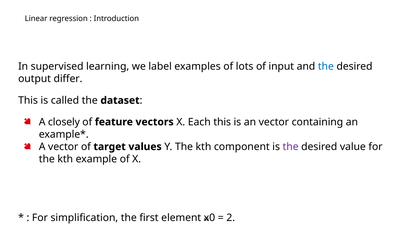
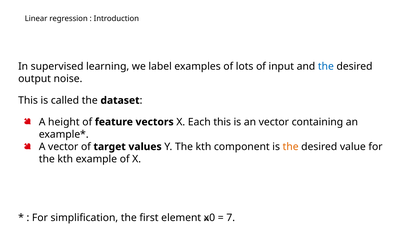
differ: differ -> noise
closely: closely -> height
the at (291, 147) colour: purple -> orange
2: 2 -> 7
